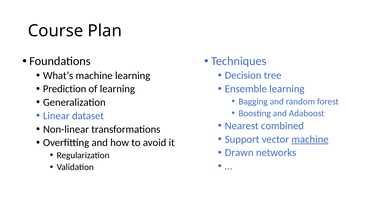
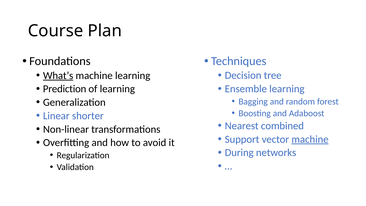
What’s underline: none -> present
dataset: dataset -> shorter
Drawn: Drawn -> During
